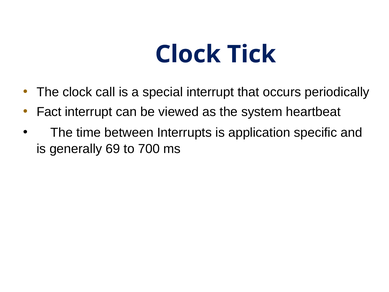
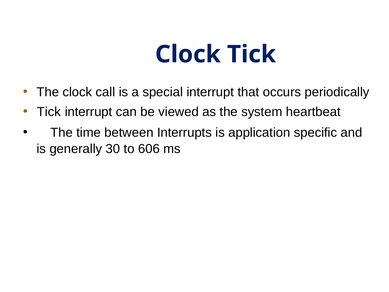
Fact at (49, 112): Fact -> Tick
69: 69 -> 30
700: 700 -> 606
